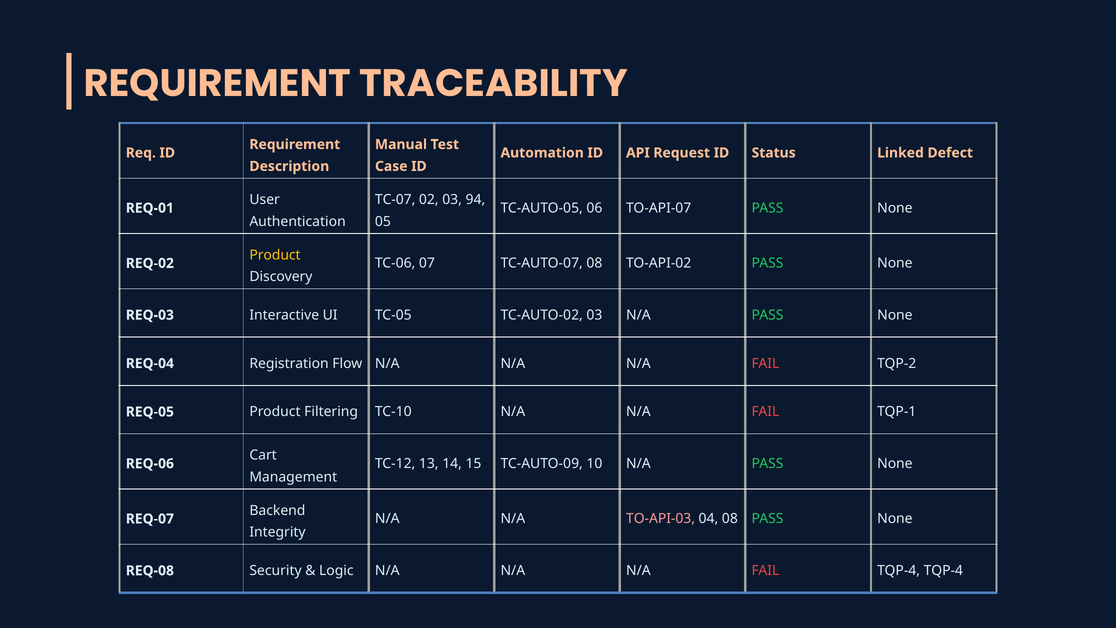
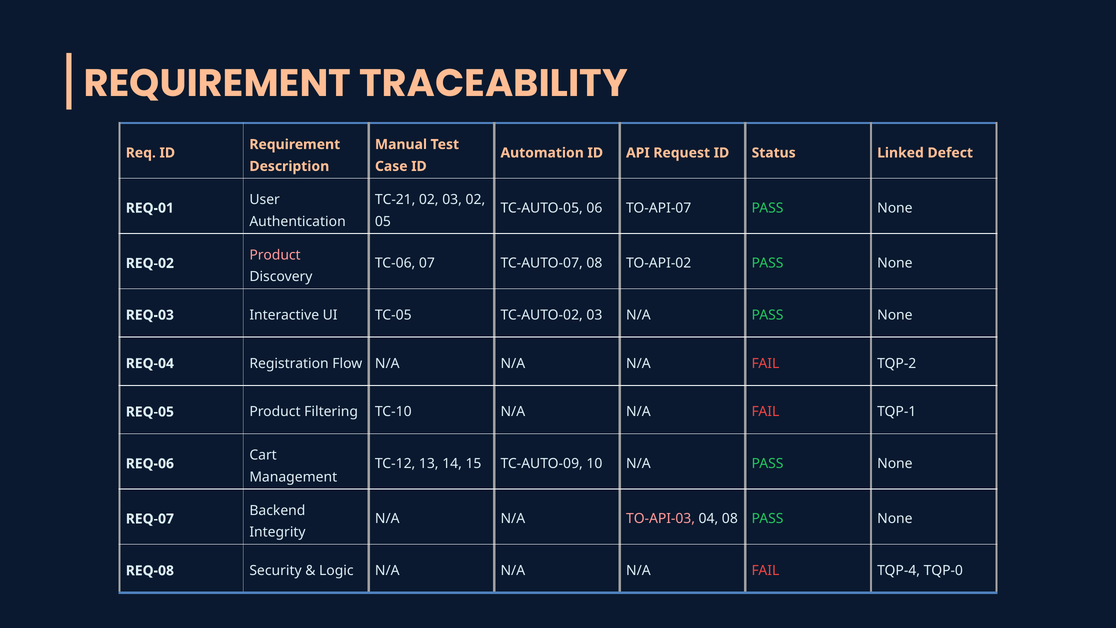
TC-07: TC-07 -> TC-21
03 94: 94 -> 02
Product at (275, 255) colour: yellow -> pink
TQP-4 TQP-4: TQP-4 -> TQP-0
